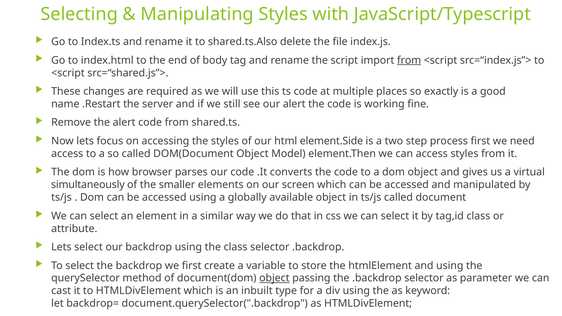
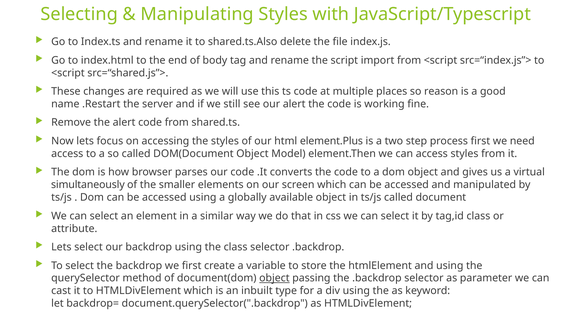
from at (409, 60) underline: present -> none
exactly: exactly -> reason
element.Side: element.Side -> element.Plus
